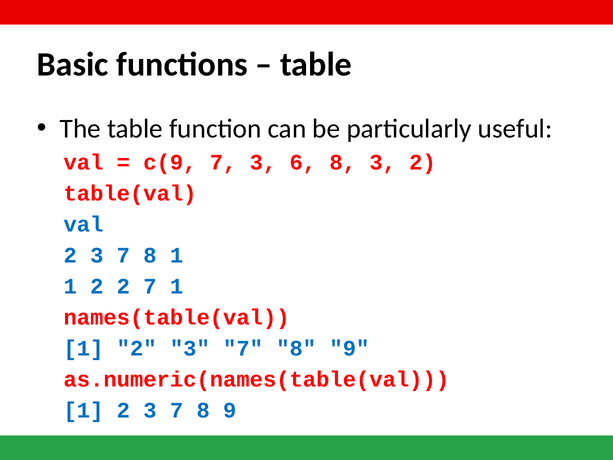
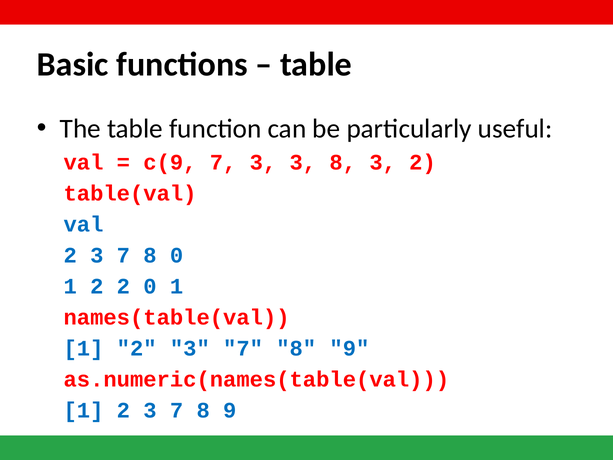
3 6: 6 -> 3
8 1: 1 -> 0
2 7: 7 -> 0
